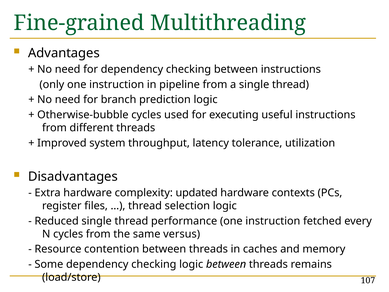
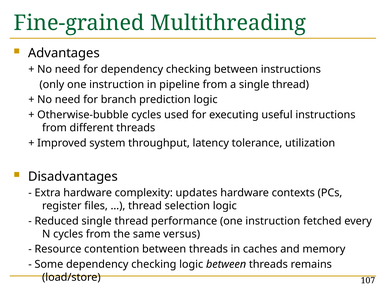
updated: updated -> updates
